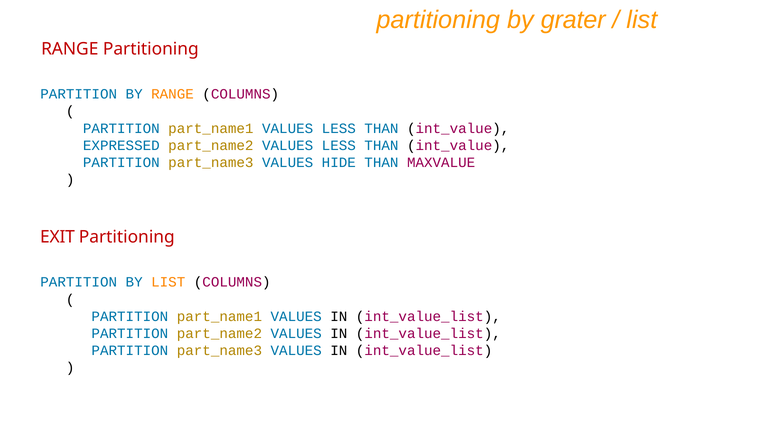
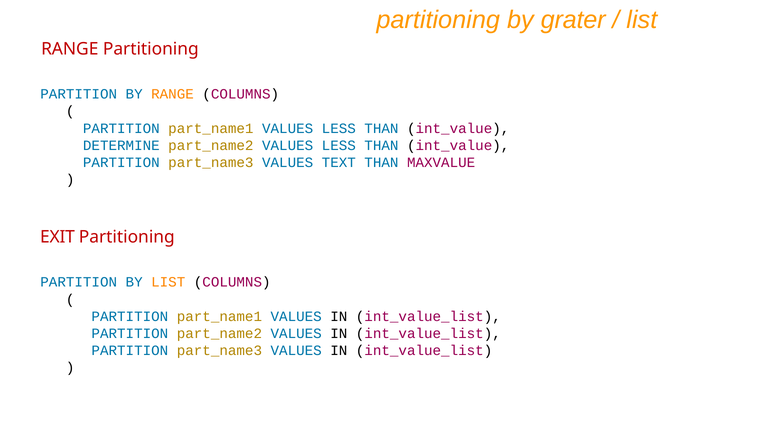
EXPRESSED: EXPRESSED -> DETERMINE
HIDE: HIDE -> TEXT
